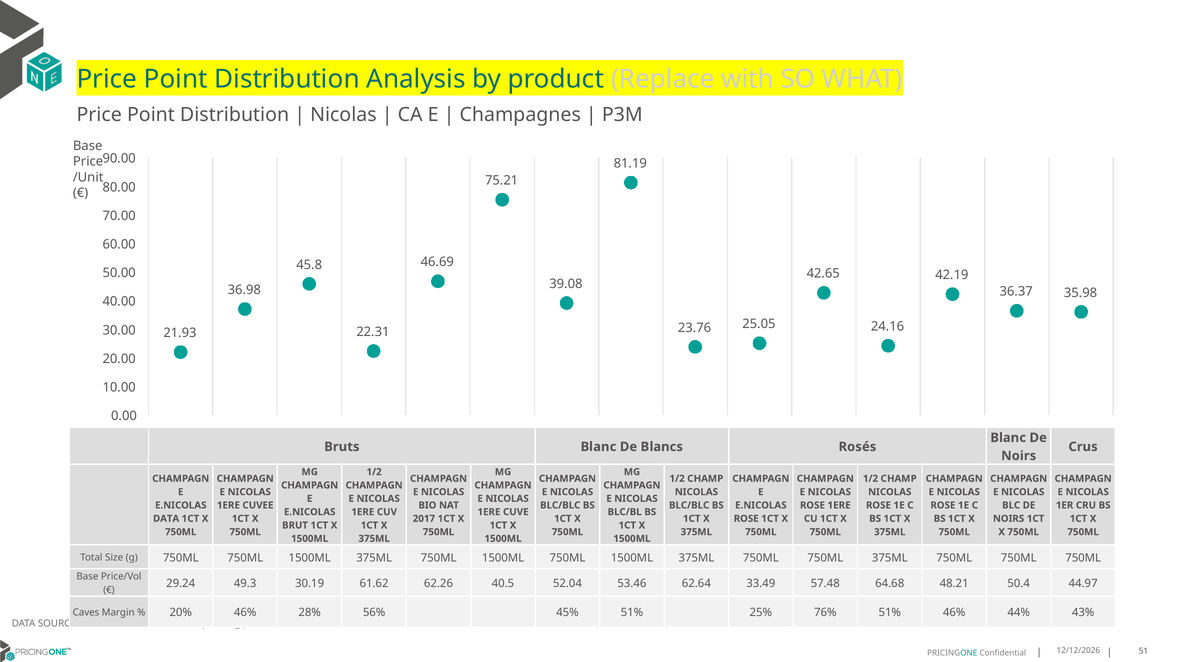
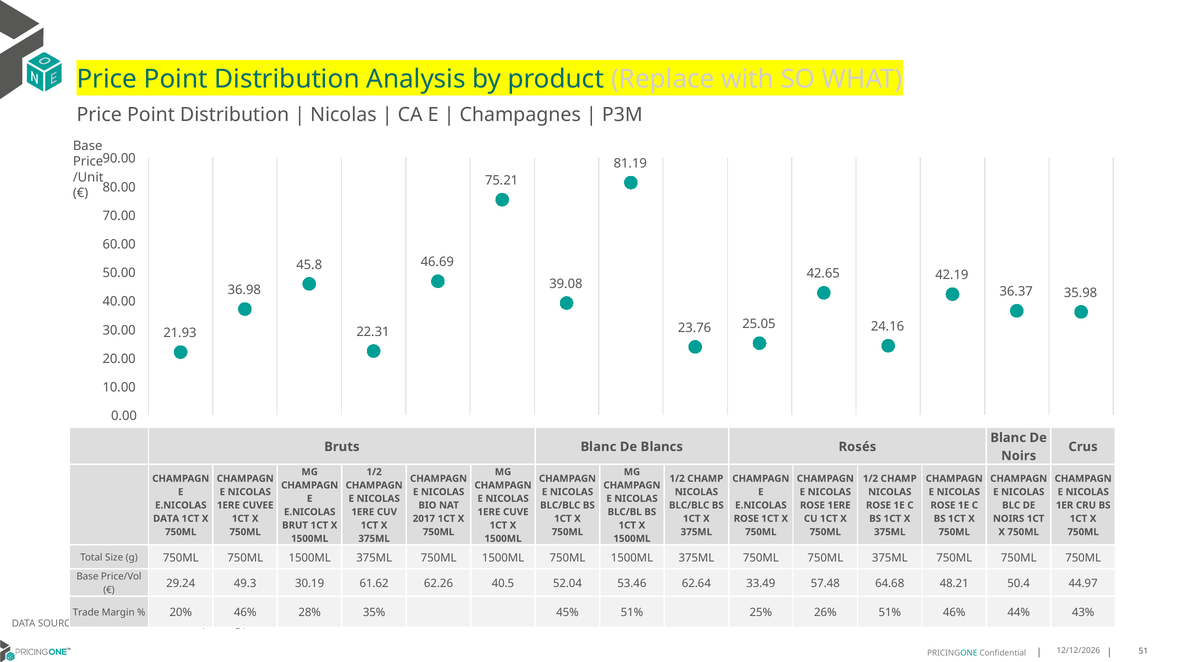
Caves at (86, 613): Caves -> Trade
56%: 56% -> 35%
76%: 76% -> 26%
